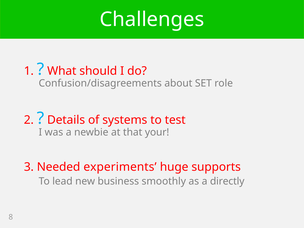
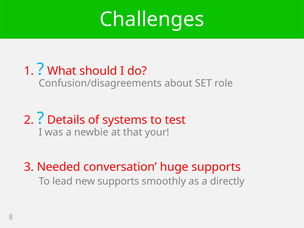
experiments: experiments -> conversation
new business: business -> supports
